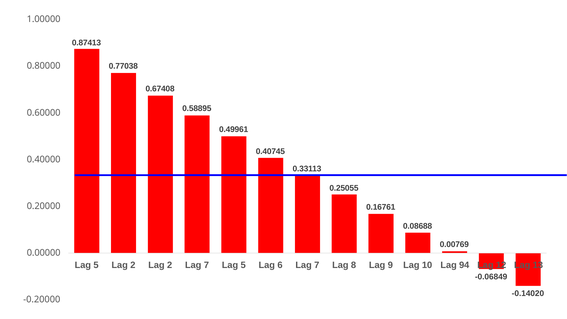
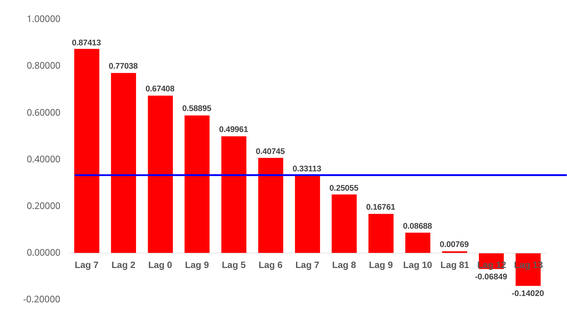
5 at (96, 265): 5 -> 7
2 Lag 2: 2 -> 0
7 at (206, 265): 7 -> 9
94: 94 -> 81
